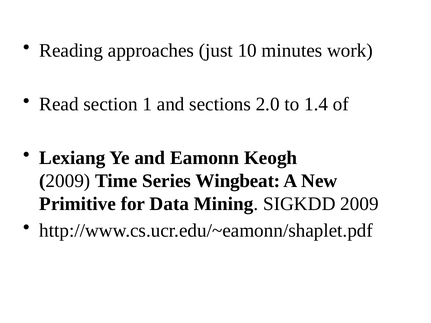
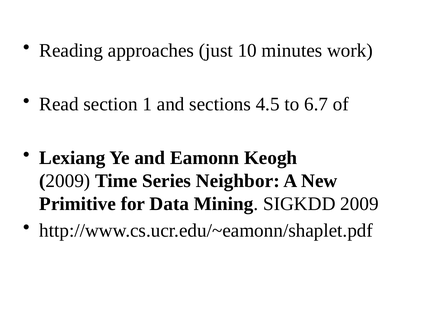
2.0: 2.0 -> 4.5
1.4: 1.4 -> 6.7
Wingbeat: Wingbeat -> Neighbor
